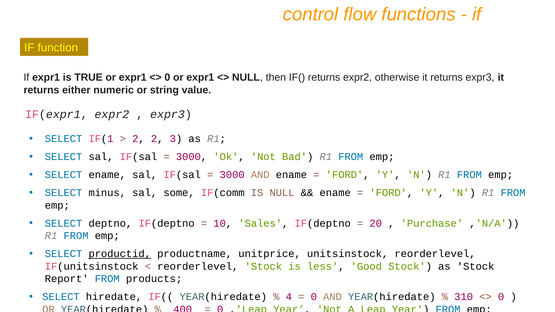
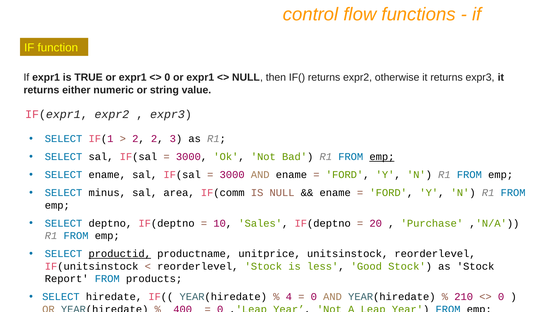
emp at (382, 157) underline: none -> present
some: some -> area
310: 310 -> 210
